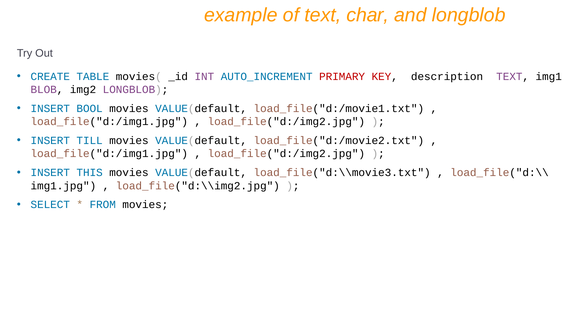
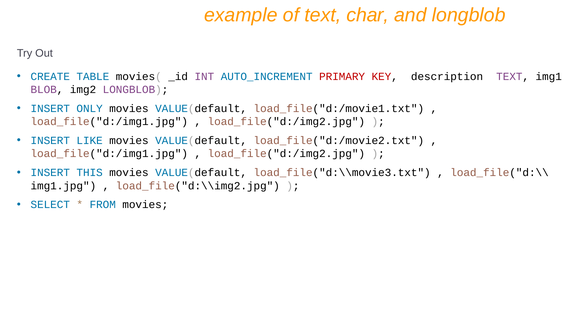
BOOL: BOOL -> ONLY
TILL: TILL -> LIKE
